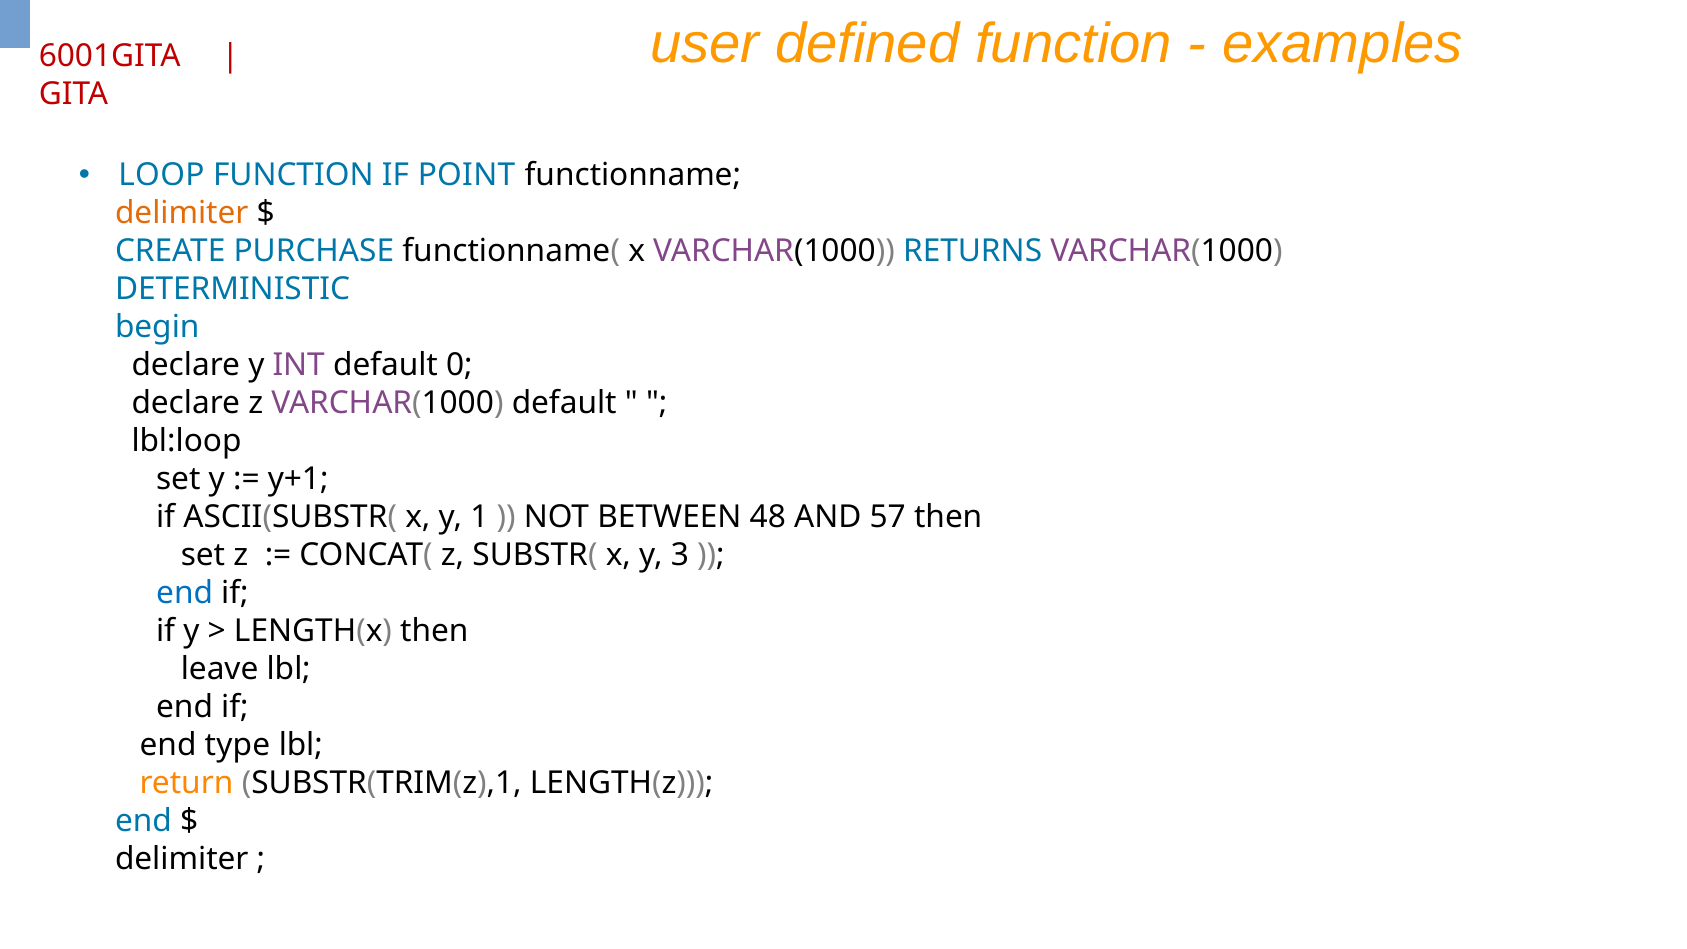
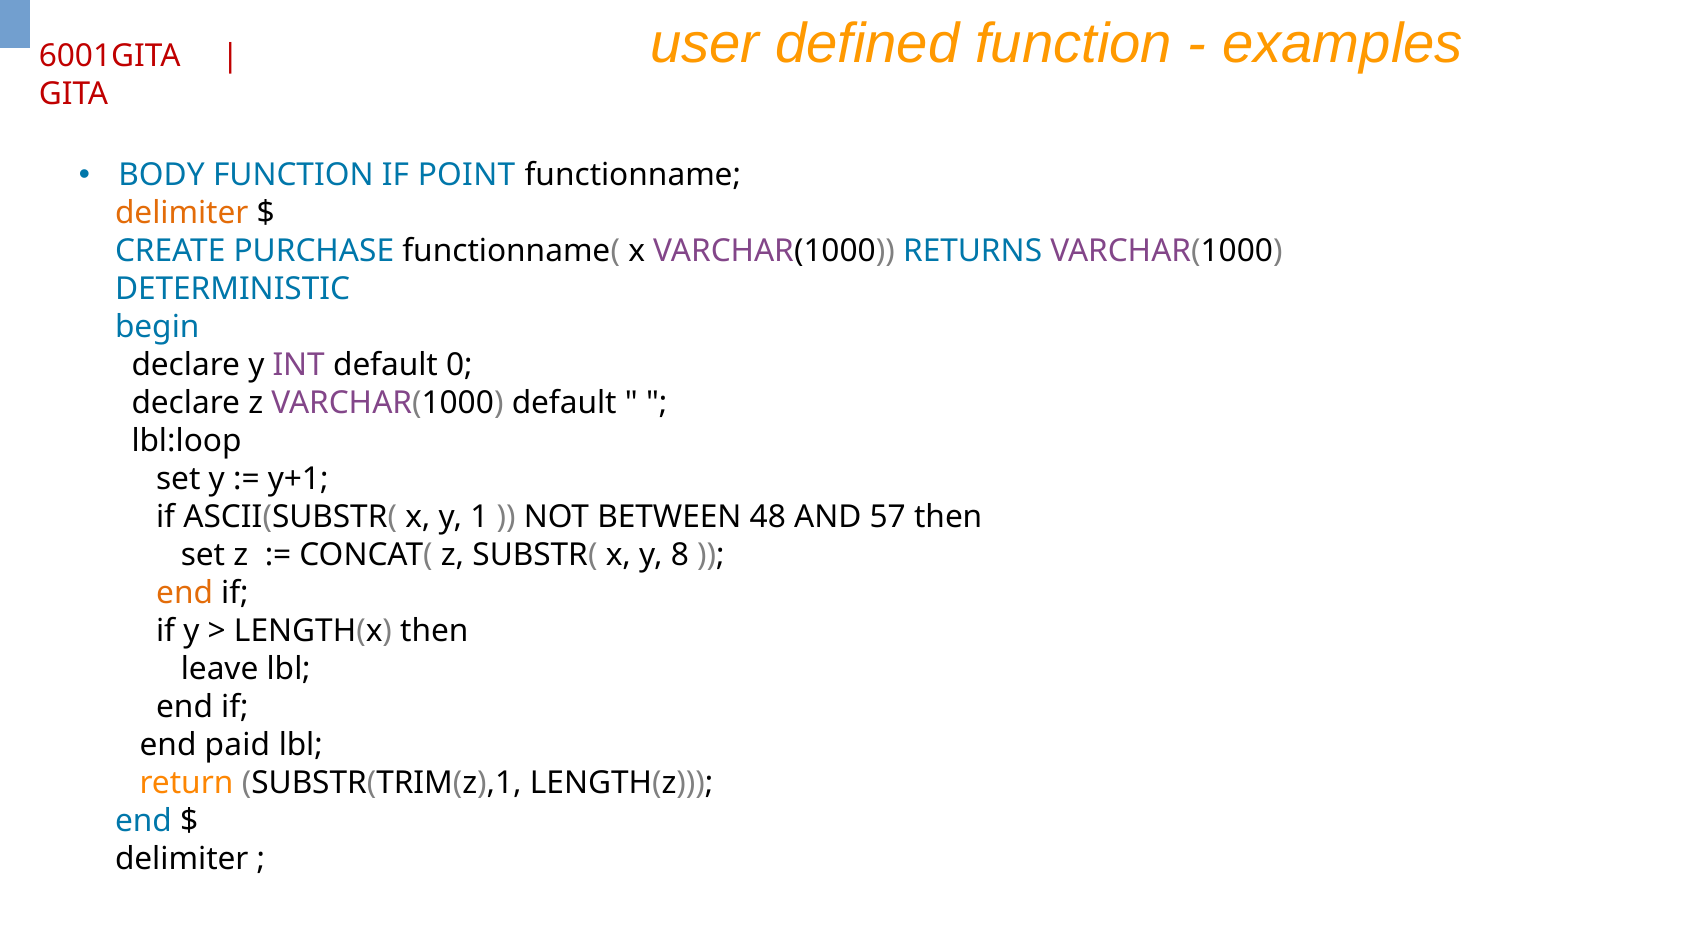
LOOP: LOOP -> BODY
3: 3 -> 8
end at (185, 593) colour: blue -> orange
type: type -> paid
